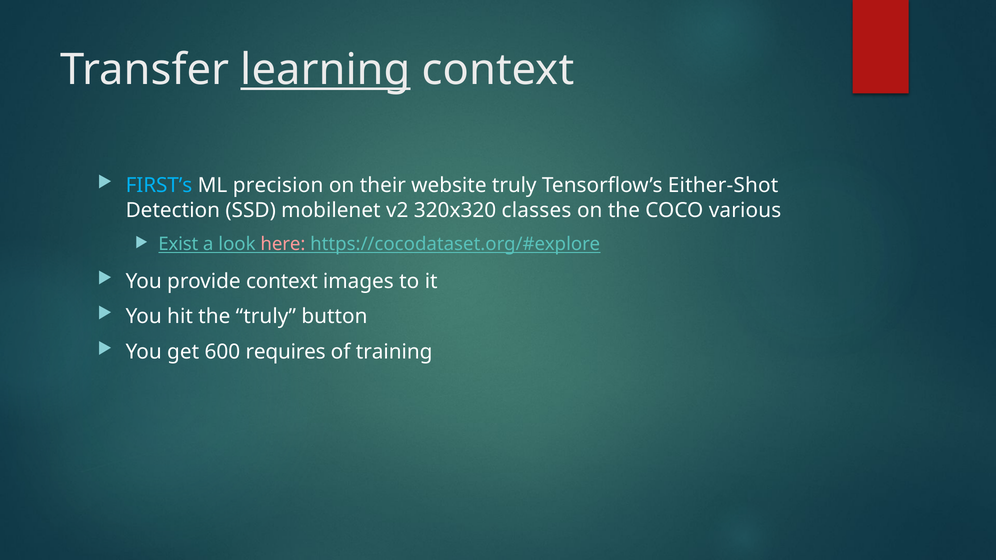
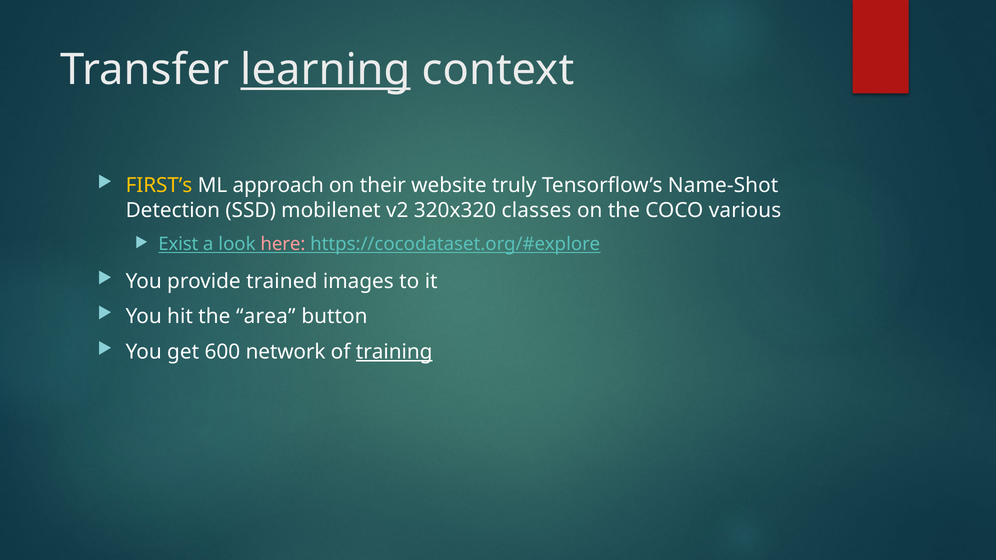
FIRST’s colour: light blue -> yellow
precision: precision -> approach
Either-Shot: Either-Shot -> Name-Shot
provide context: context -> trained
the truly: truly -> area
requires: requires -> network
training underline: none -> present
